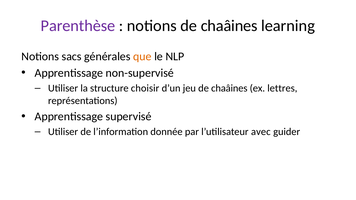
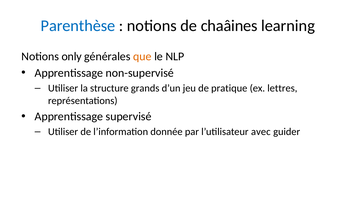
Parenthèse colour: purple -> blue
sacs: sacs -> only
choisir: choisir -> grands
jeu de chaâines: chaâines -> pratique
